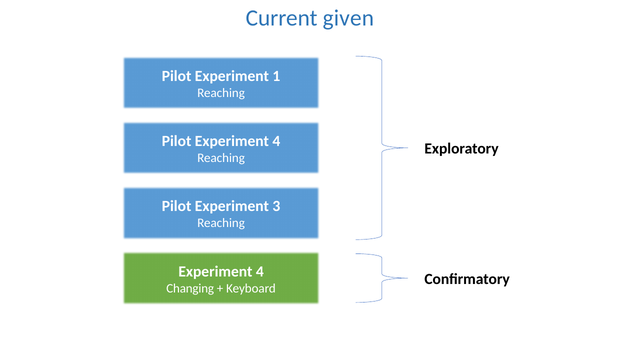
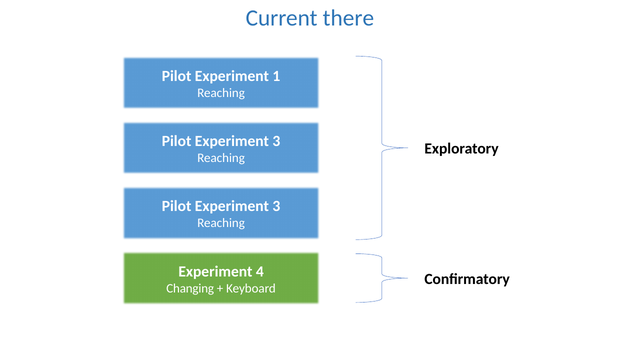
given: given -> there
4 at (276, 141): 4 -> 3
